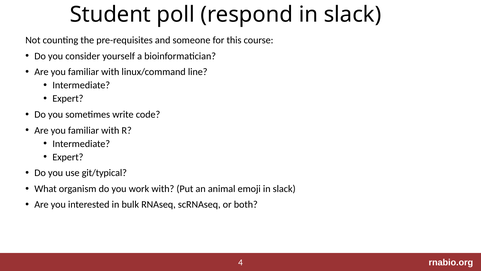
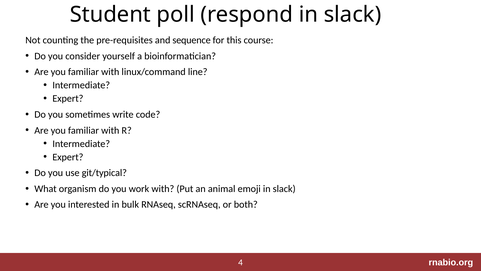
someone: someone -> sequence
